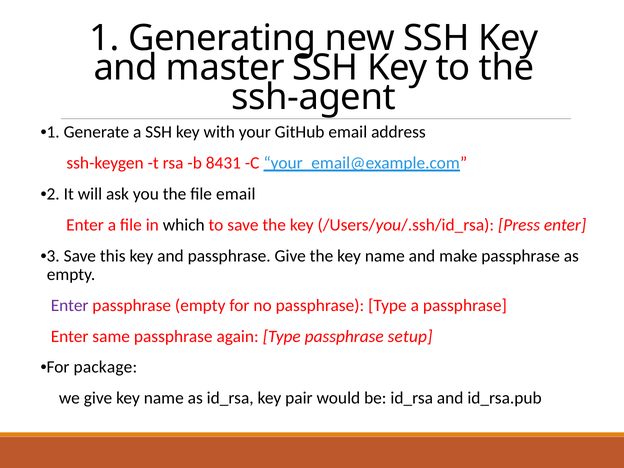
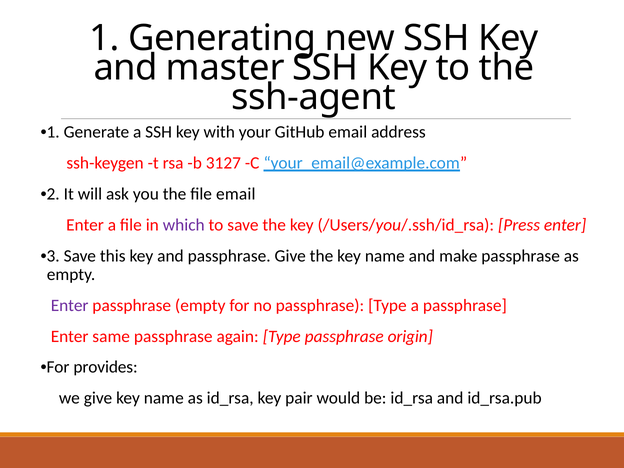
8431: 8431 -> 3127
which colour: black -> purple
setup: setup -> origin
package: package -> provides
